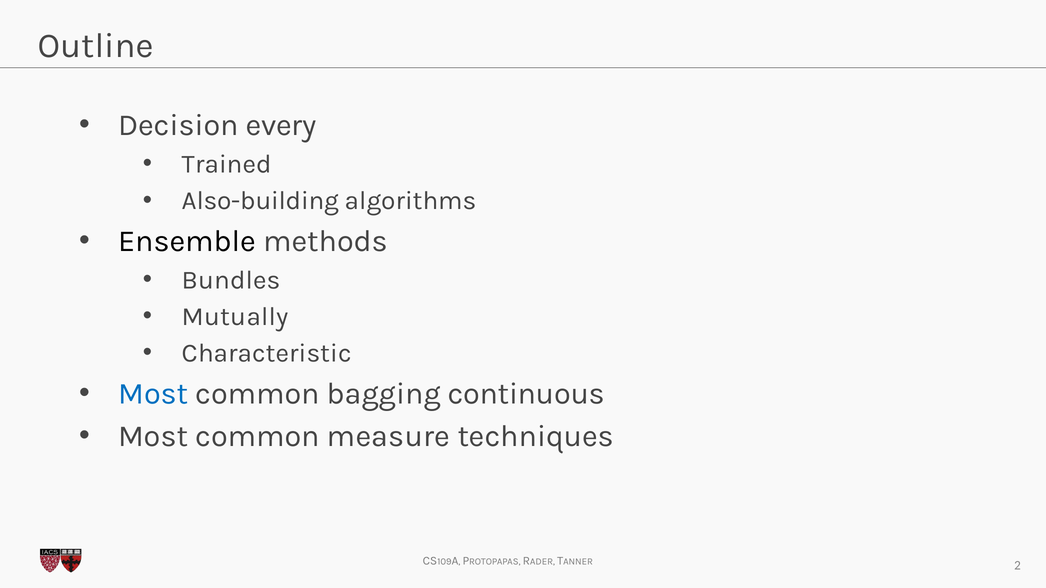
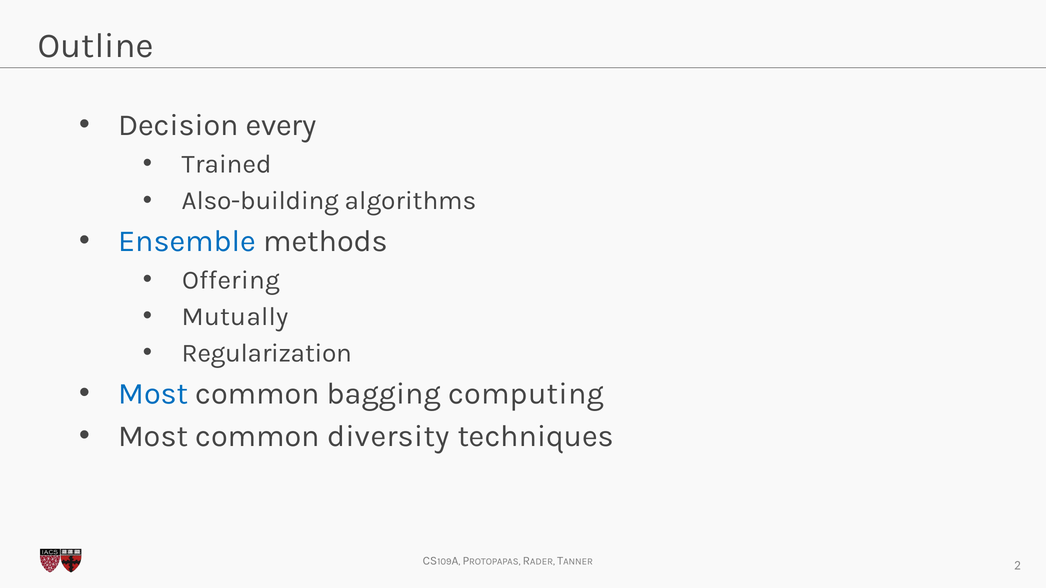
Ensemble colour: black -> blue
Bundles: Bundles -> Offering
Characteristic: Characteristic -> Regularization
continuous: continuous -> computing
measure: measure -> diversity
